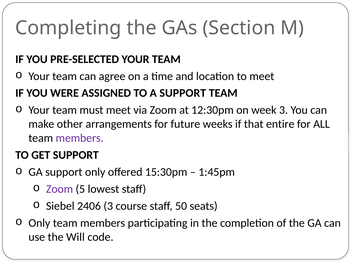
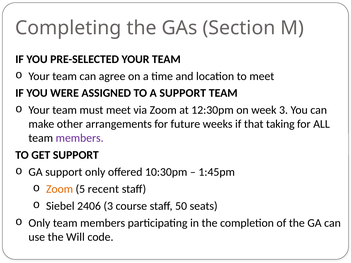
entire: entire -> taking
15:30pm: 15:30pm -> 10:30pm
Zoom at (60, 189) colour: purple -> orange
lowest: lowest -> recent
